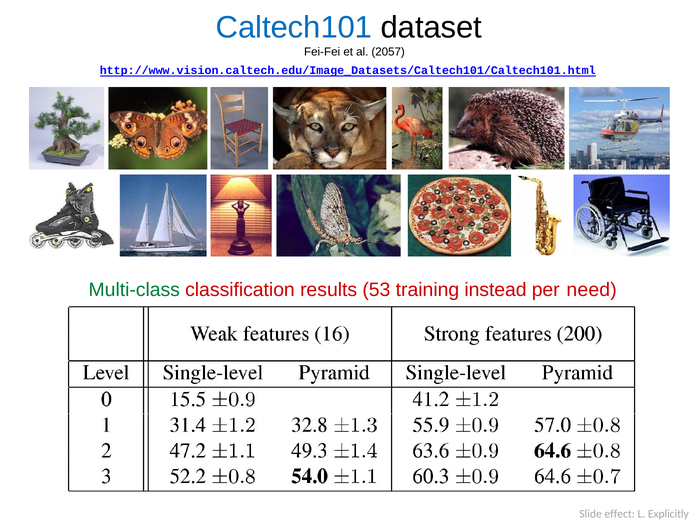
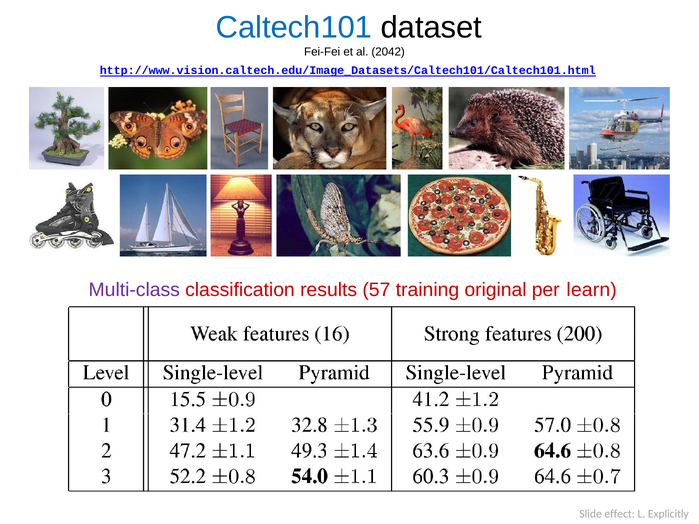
2057: 2057 -> 2042
Multi-class colour: green -> purple
53: 53 -> 57
instead: instead -> original
need: need -> learn
